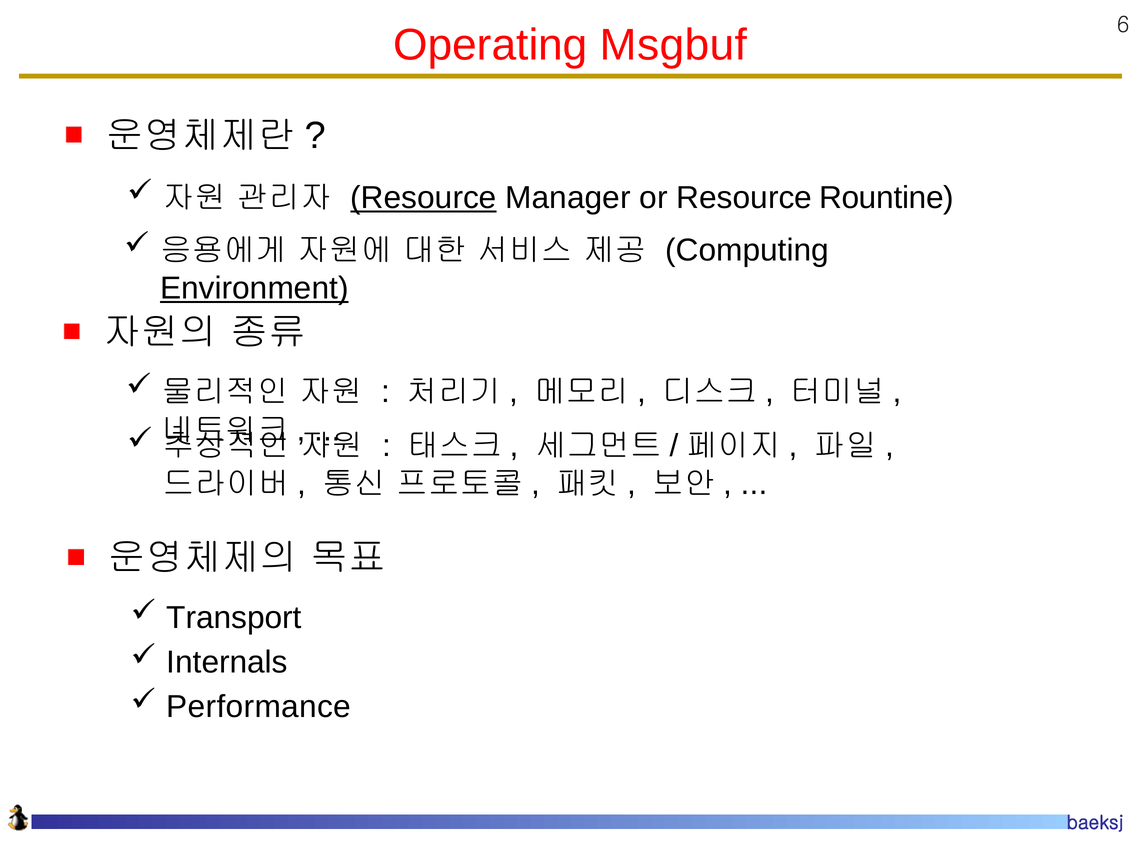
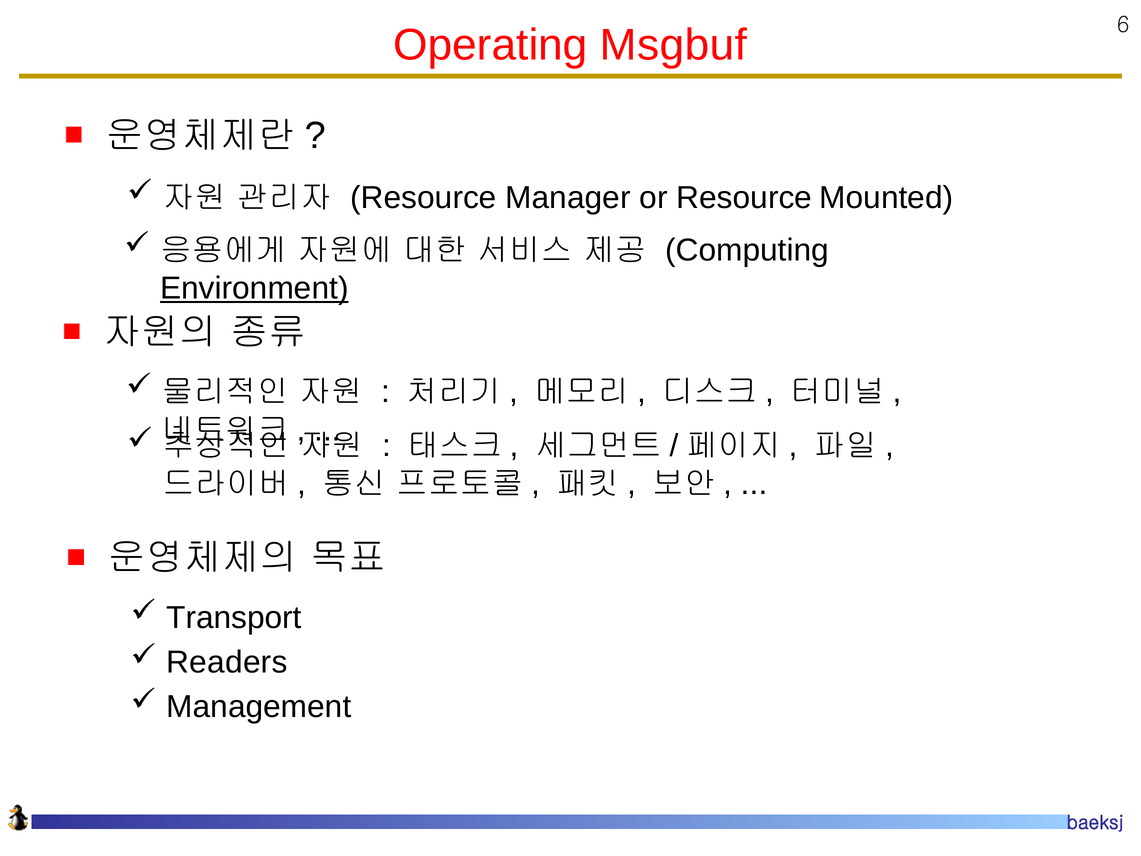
Resource at (423, 198) underline: present -> none
Rountine: Rountine -> Mounted
Internals: Internals -> Readers
Performance: Performance -> Management
